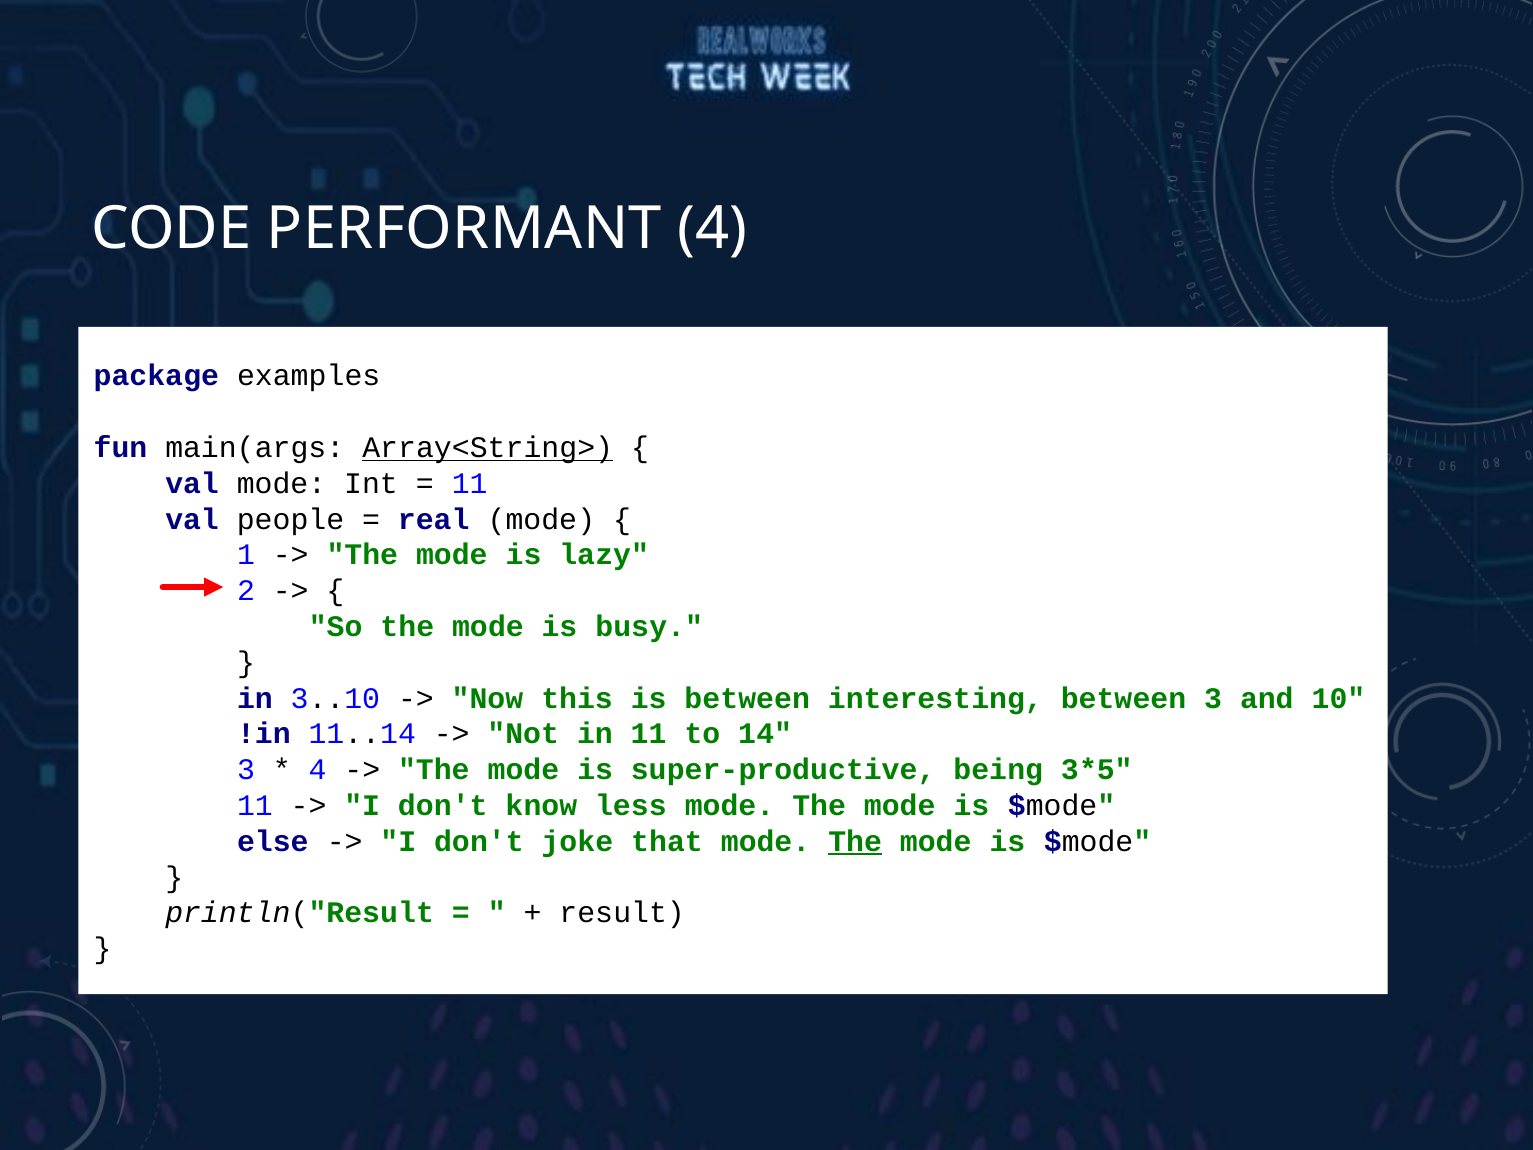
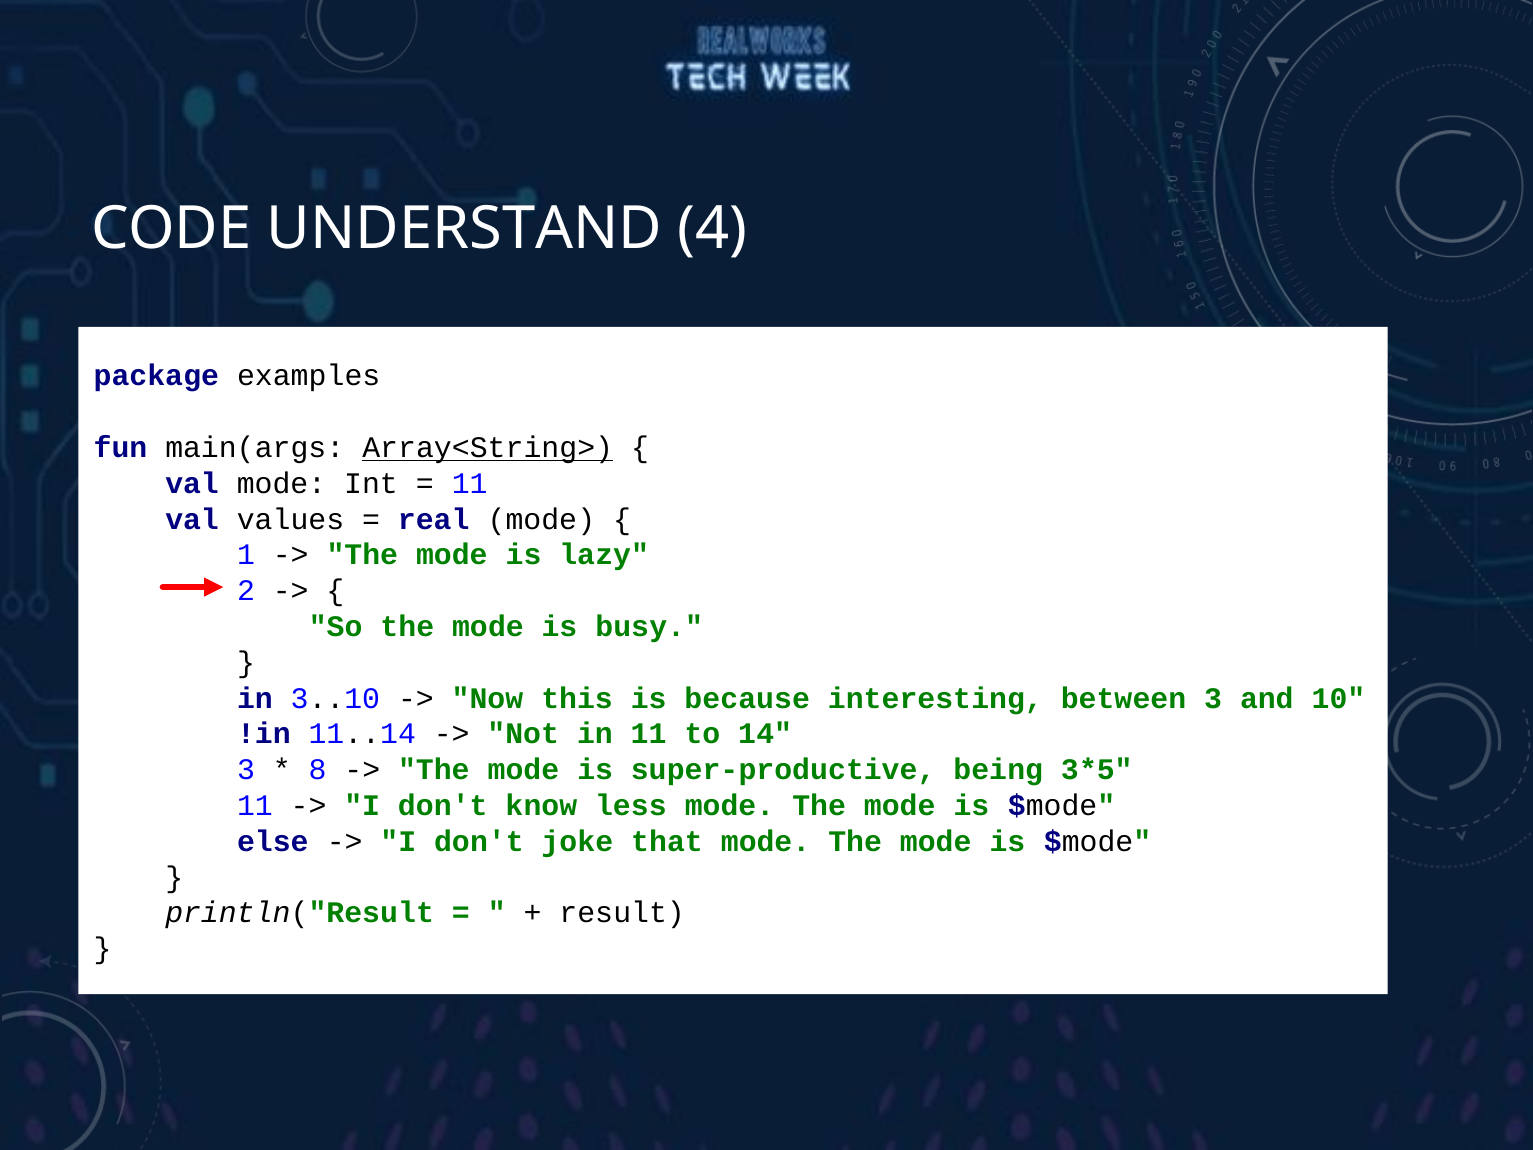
PERFORMANT: PERFORMANT -> UNDERSTAND
people: people -> values
is between: between -> because
4 at (318, 770): 4 -> 8
The at (855, 841) underline: present -> none
